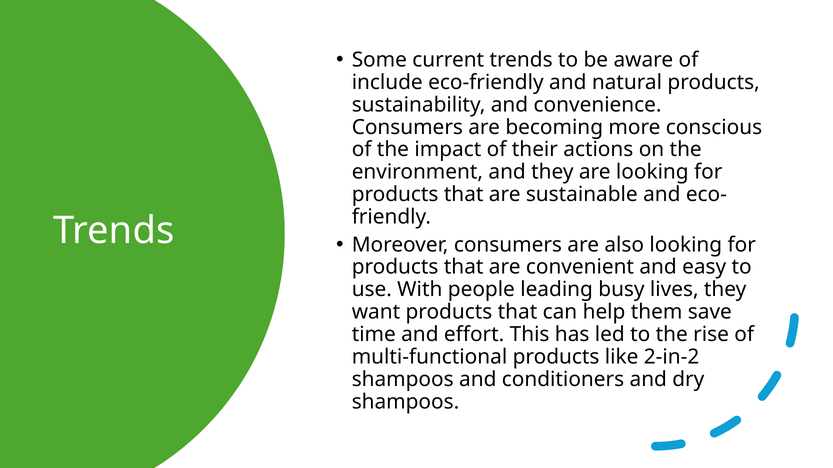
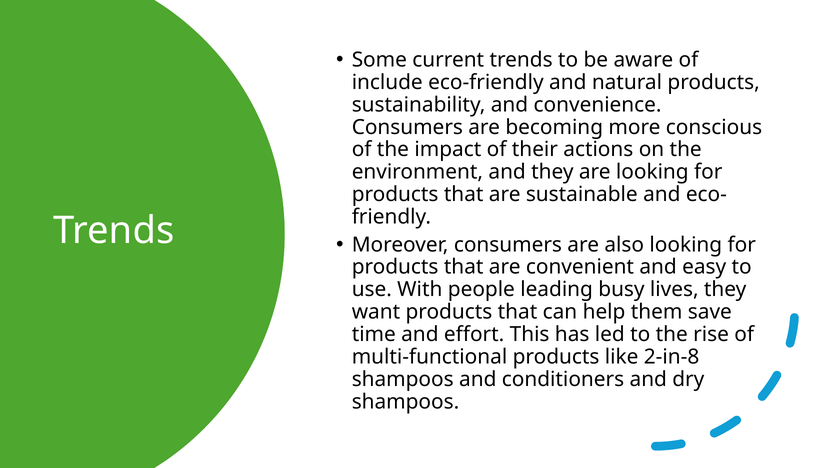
2-in-2: 2-in-2 -> 2-in-8
